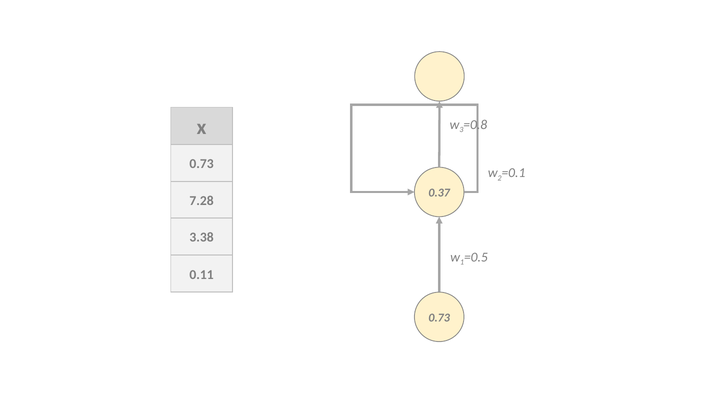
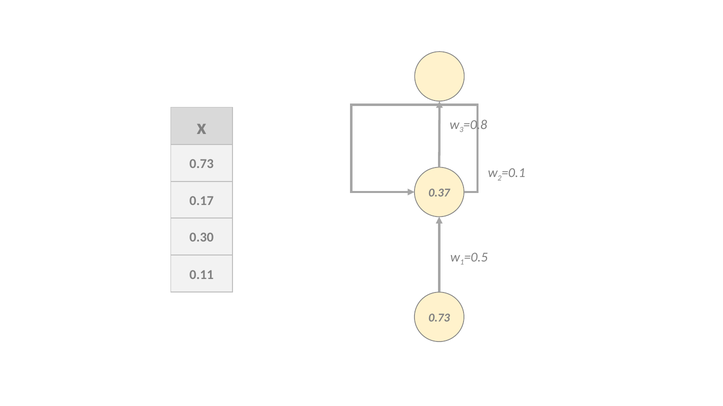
7.28: 7.28 -> 0.17
3.38: 3.38 -> 0.30
